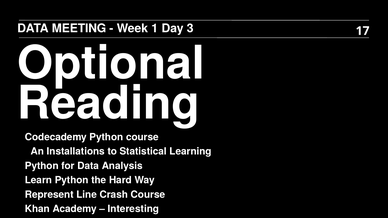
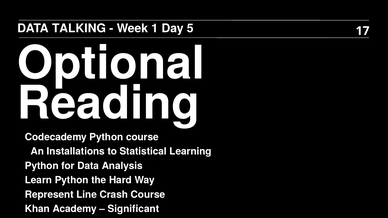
MEETING: MEETING -> TALKING
3: 3 -> 5
Interesting: Interesting -> Significant
